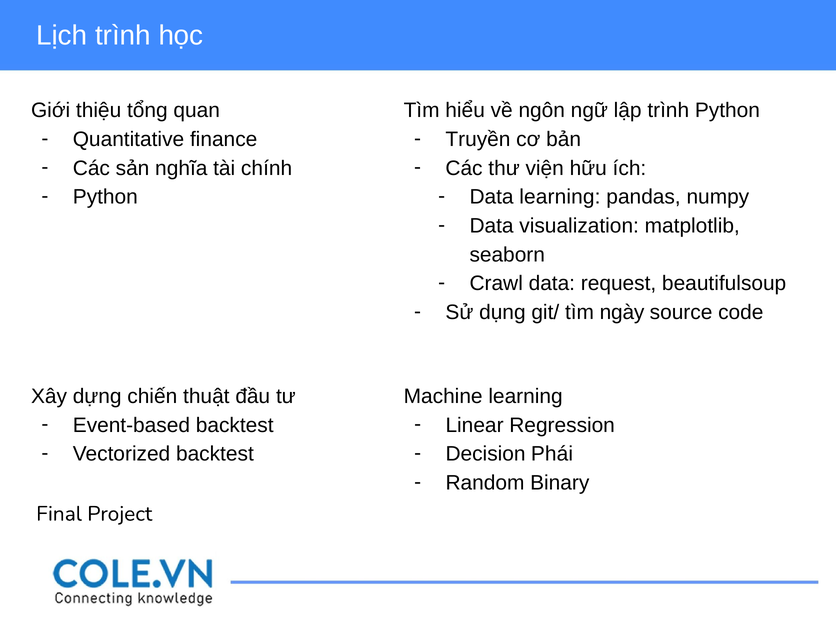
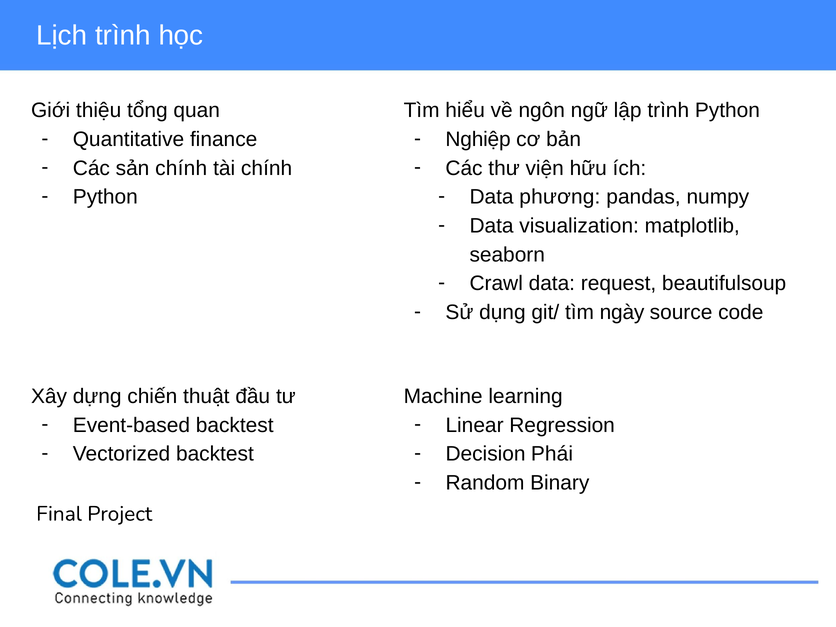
Truyền: Truyền -> Nghiệp
sản nghĩa: nghĩa -> chính
Data learning: learning -> phương
